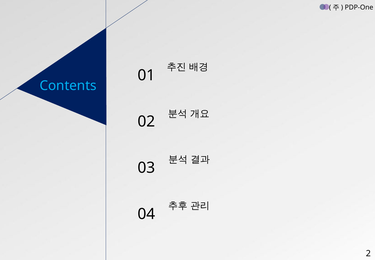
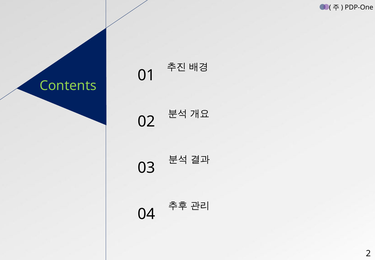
Contents colour: light blue -> light green
